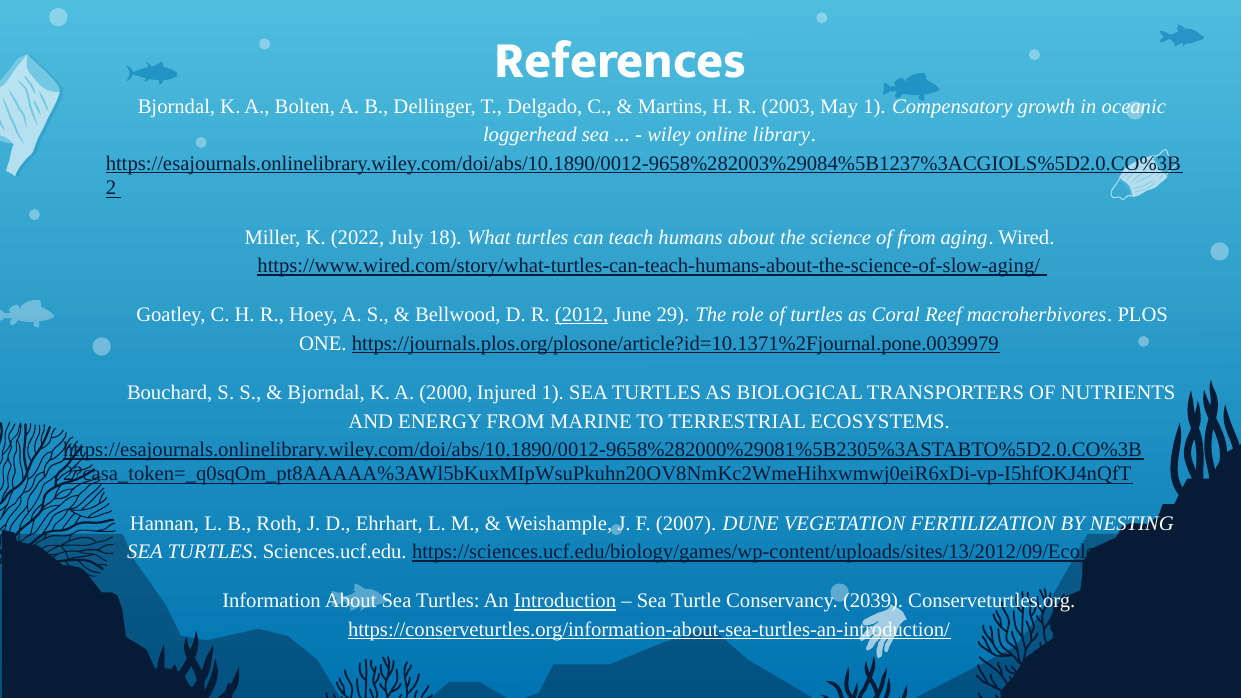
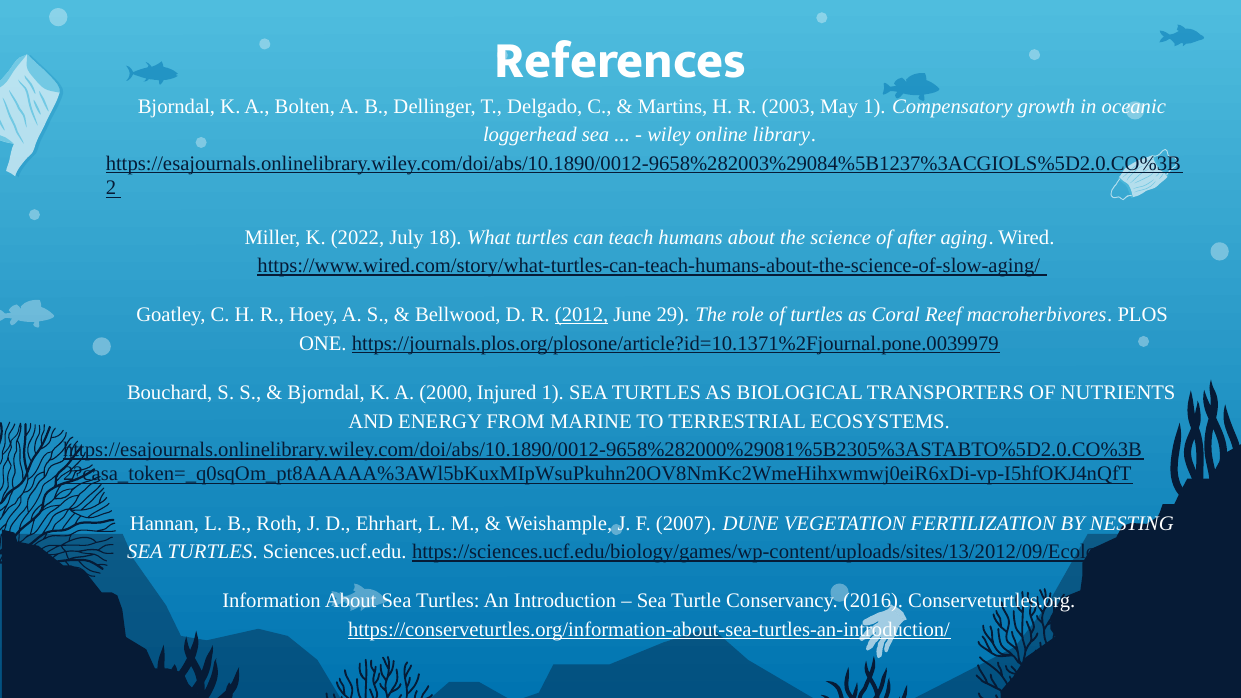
of from: from -> after
Introduction underline: present -> none
2039: 2039 -> 2016
